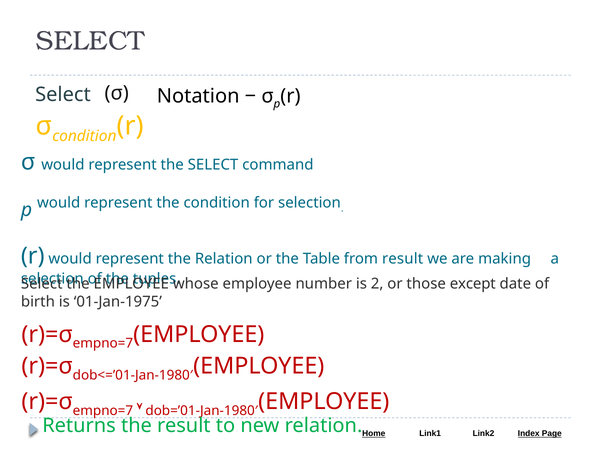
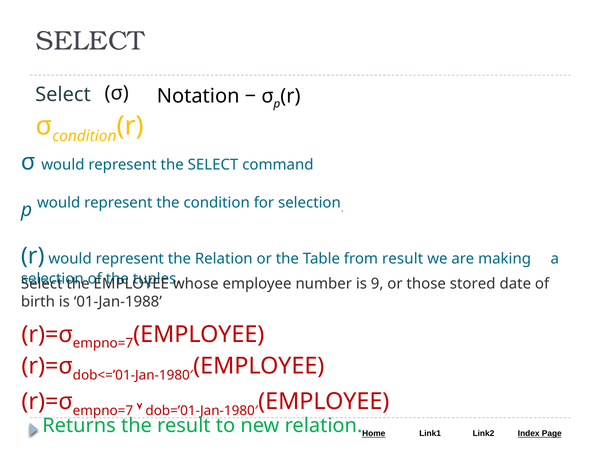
2: 2 -> 9
except: except -> stored
01-Jan-1975: 01-Jan-1975 -> 01-Jan-1988
